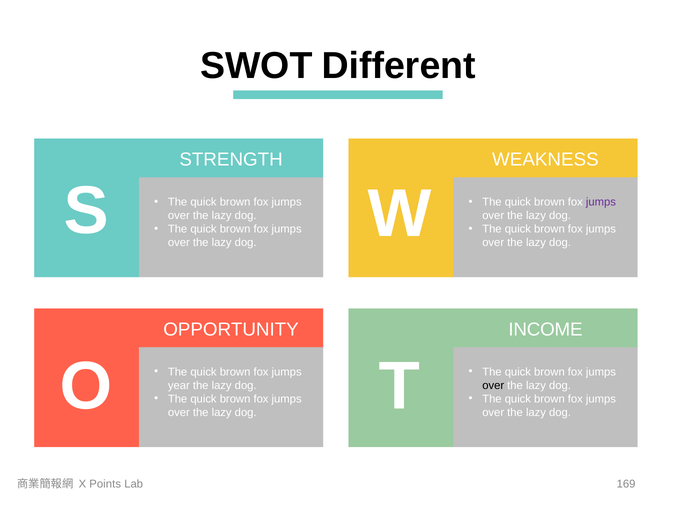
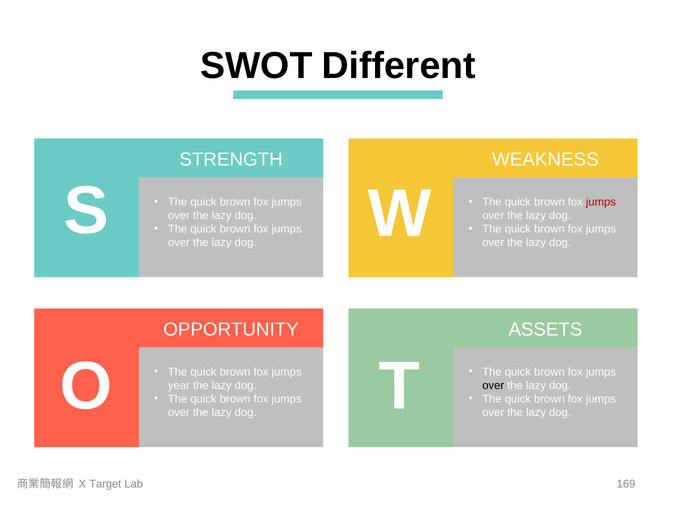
jumps at (601, 202) colour: purple -> red
INCOME: INCOME -> ASSETS
Points: Points -> Target
